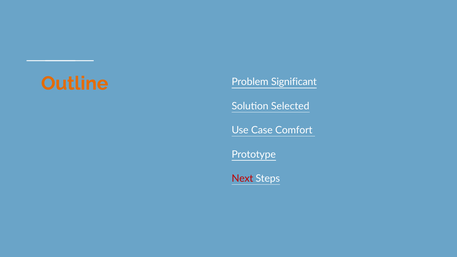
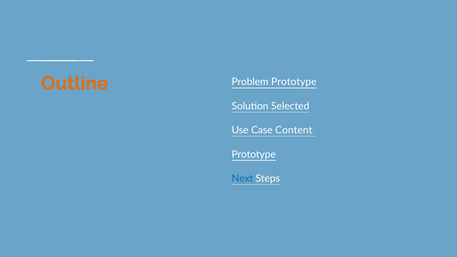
Problem Significant: Significant -> Prototype
Comfort: Comfort -> Content
Next colour: red -> blue
